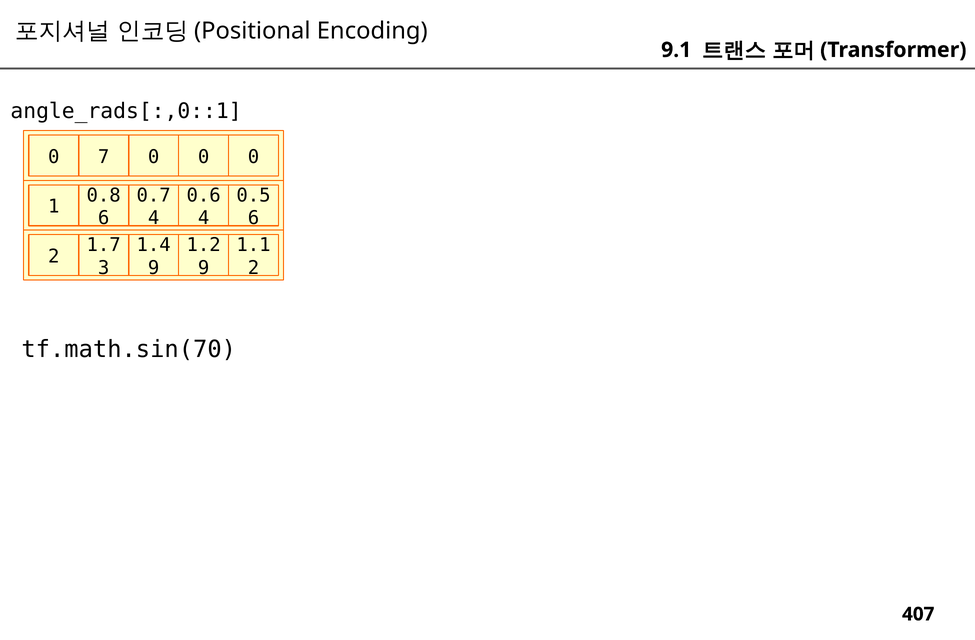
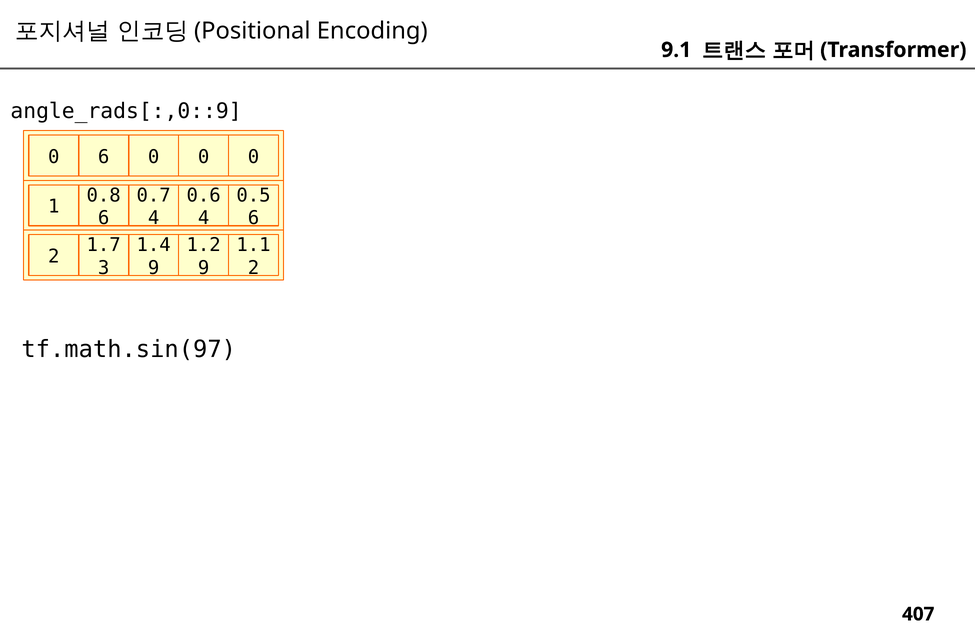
angle_rads[:,0::1: angle_rads[:,0::1 -> angle_rads[:,0::9
0 7: 7 -> 6
tf.math.sin(70: tf.math.sin(70 -> tf.math.sin(97
